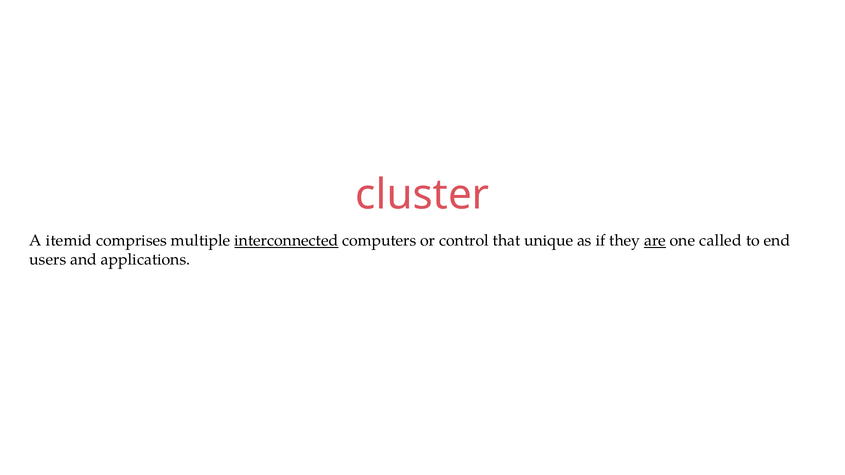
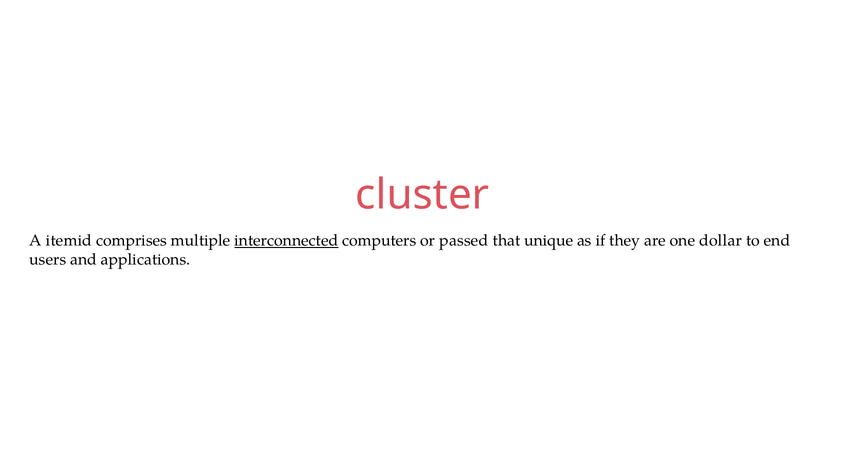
control: control -> passed
are underline: present -> none
called: called -> dollar
